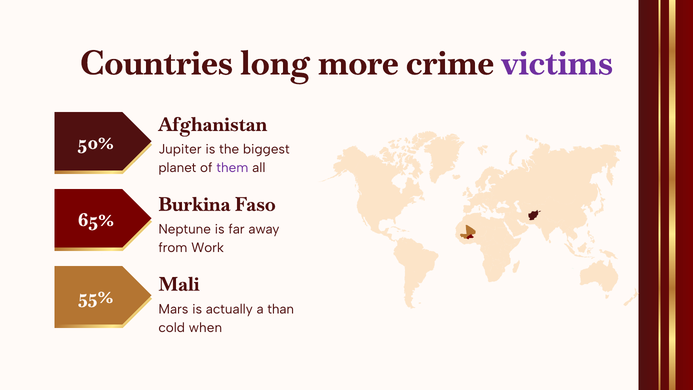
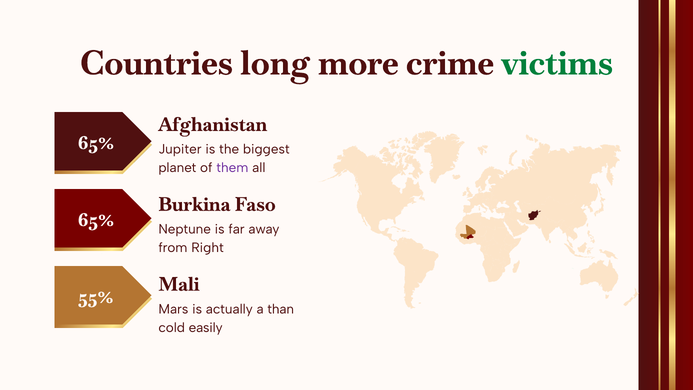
victims colour: purple -> green
50% at (96, 143): 50% -> 65%
Work: Work -> Right
when: when -> easily
